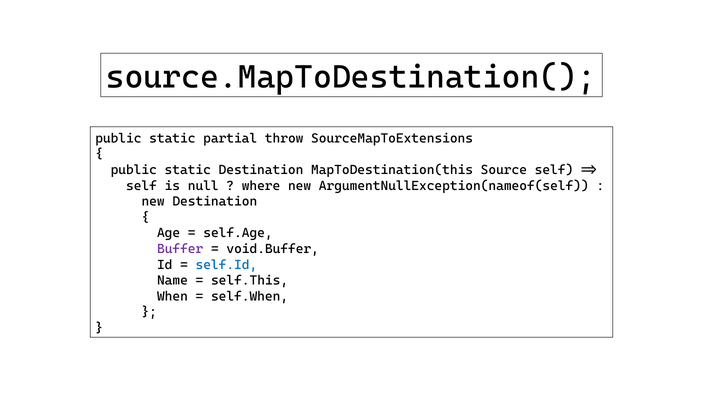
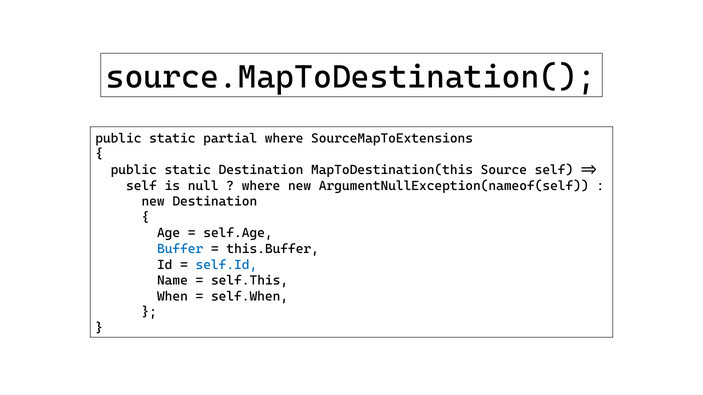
partial throw: throw -> where
Buffer colour: purple -> blue
void.Buffer: void.Buffer -> this.Buffer
